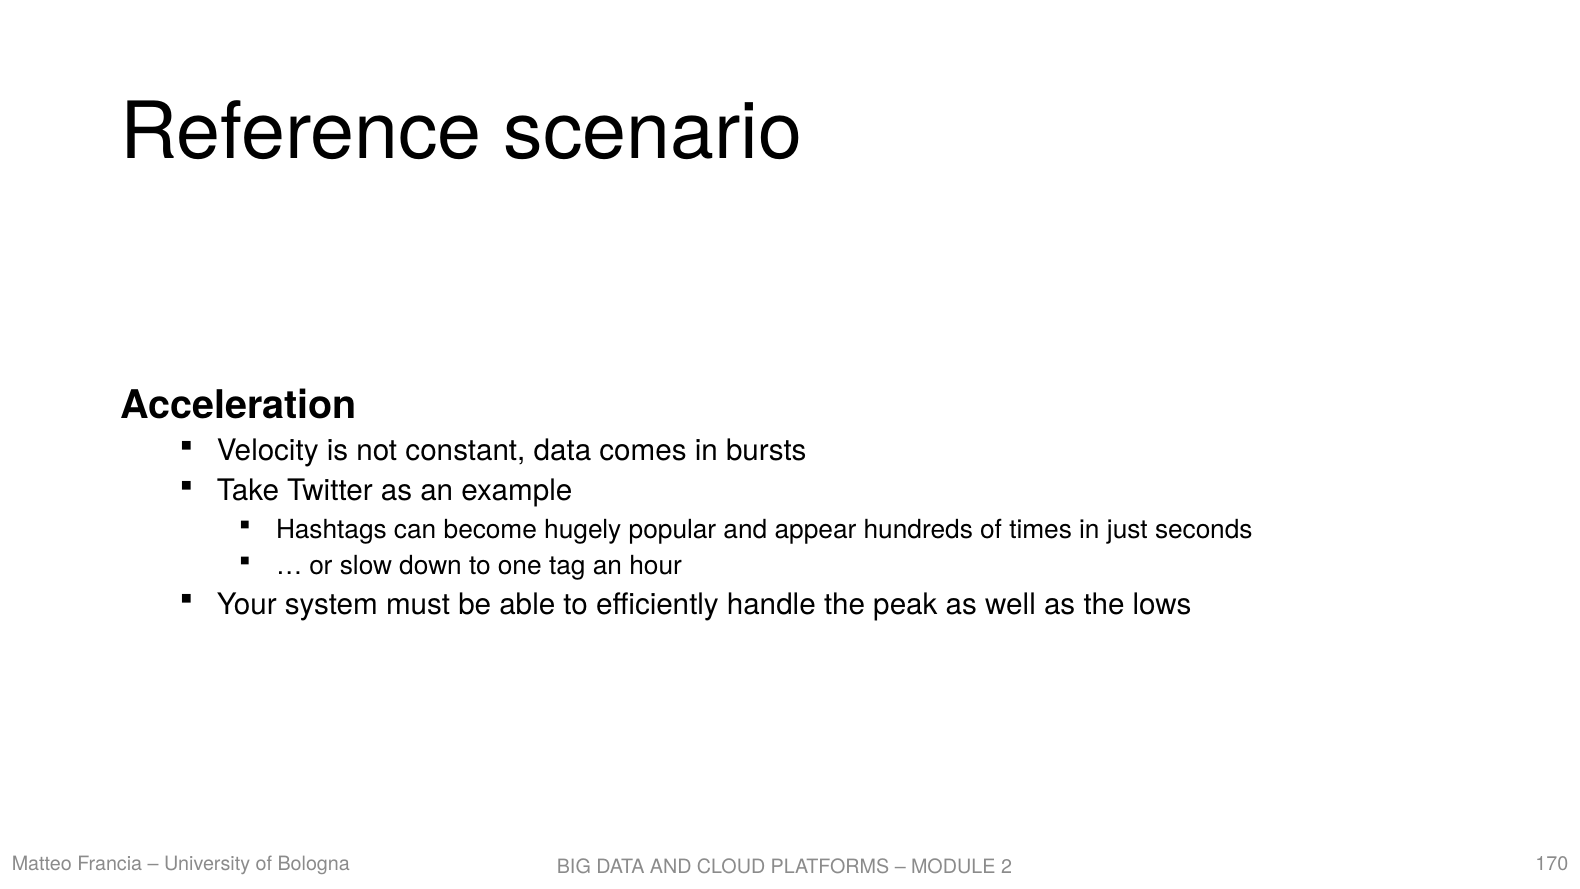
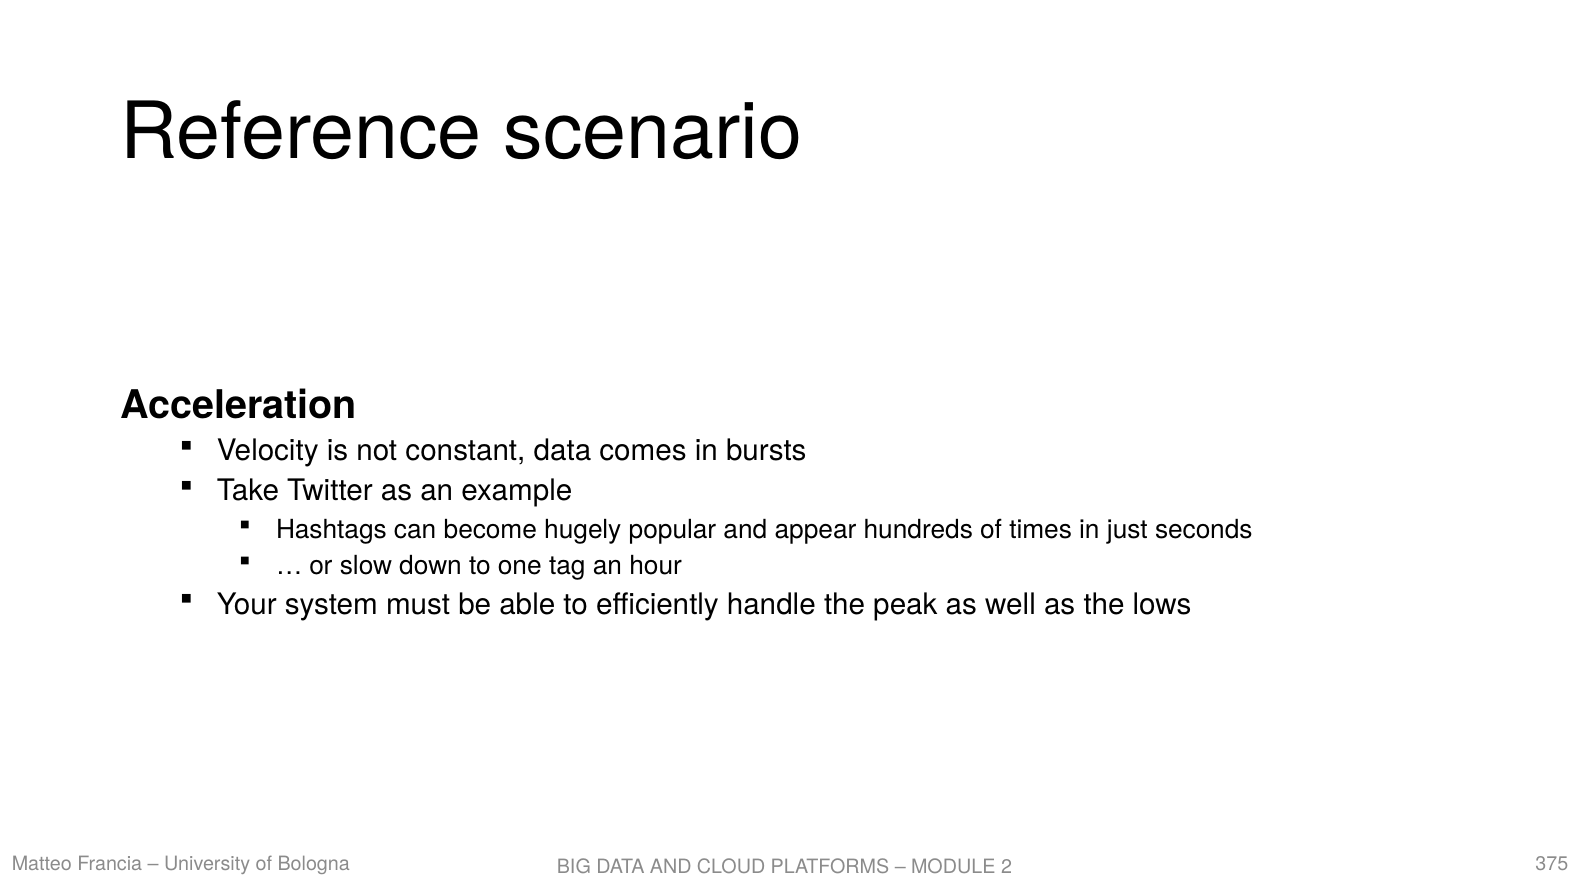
170: 170 -> 375
